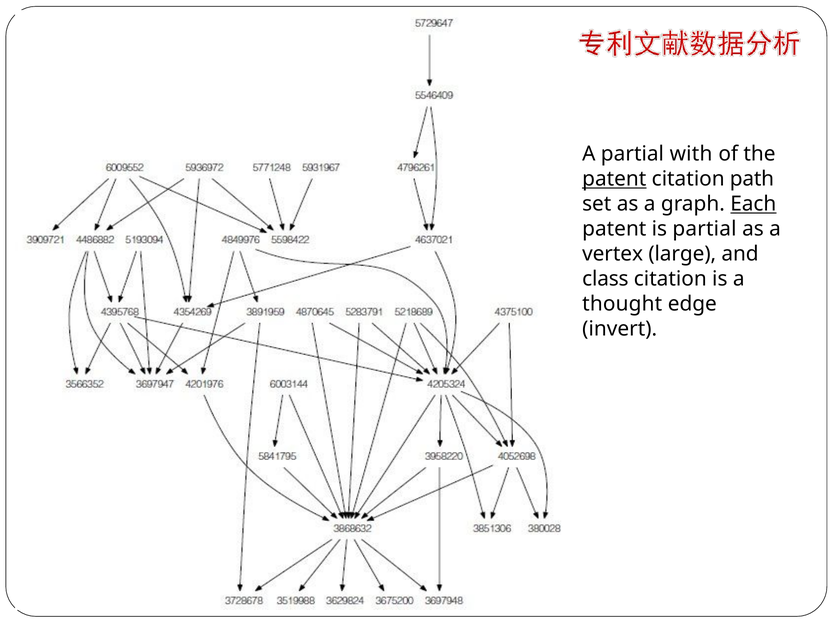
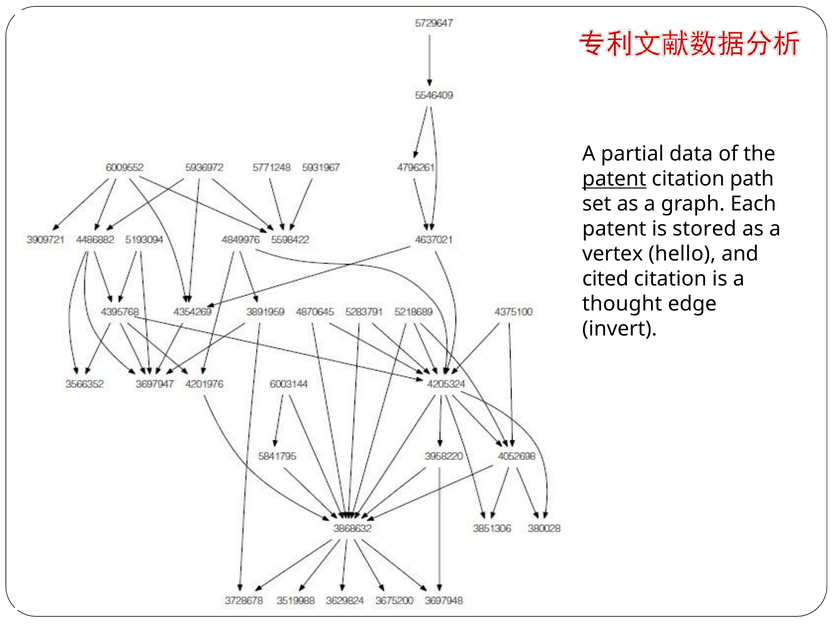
with: with -> data
Each underline: present -> none
is partial: partial -> stored
large: large -> hello
class: class -> cited
